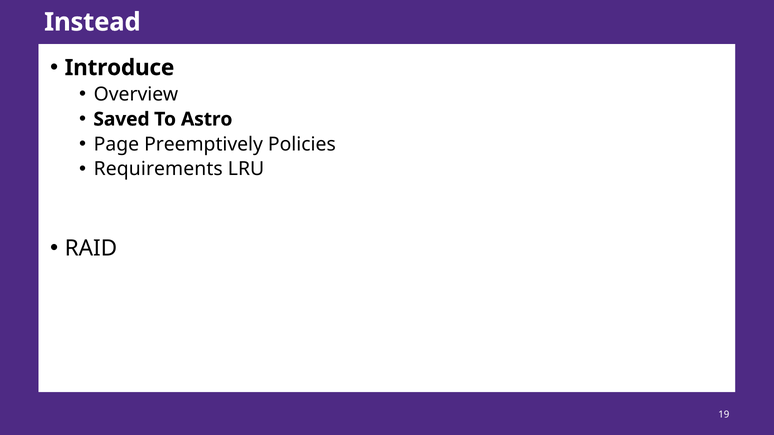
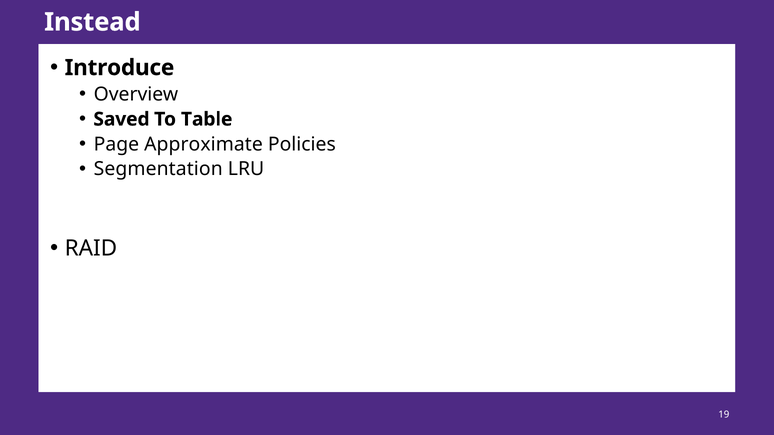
Astro: Astro -> Table
Preemptively: Preemptively -> Approximate
Requirements: Requirements -> Segmentation
